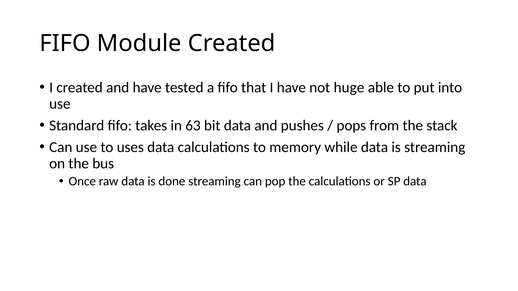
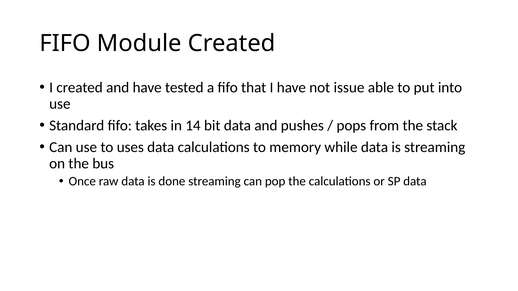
huge: huge -> issue
63: 63 -> 14
